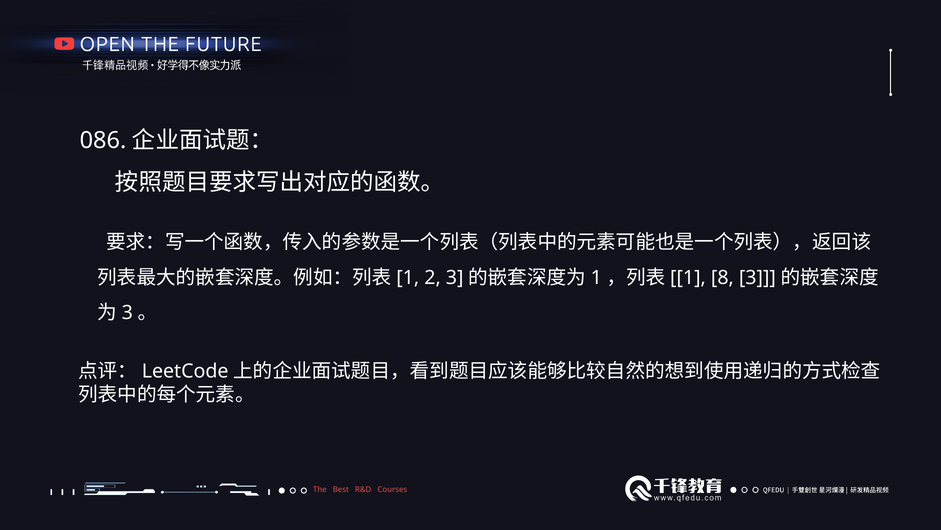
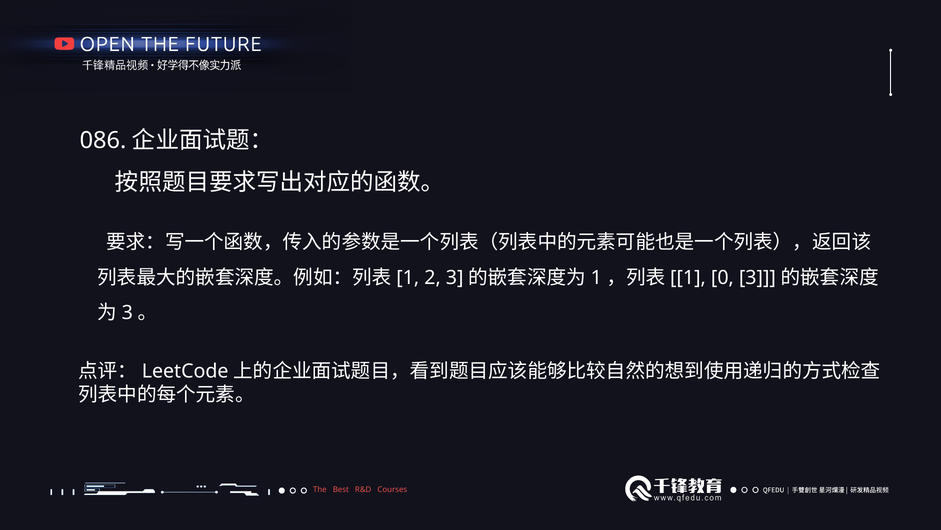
8: 8 -> 0
